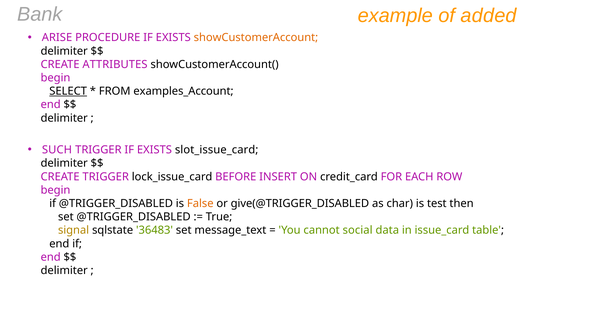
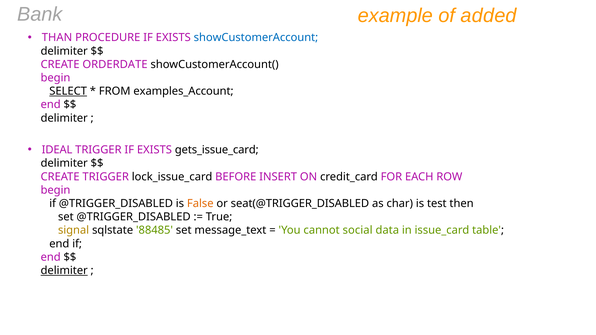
ARISE: ARISE -> THAN
showCustomerAccount colour: orange -> blue
ATTRIBUTES: ATTRIBUTES -> ORDERDATE
SUCH: SUCH -> IDEAL
slot_issue_card: slot_issue_card -> gets_issue_card
give(@TRIGGER_DISABLED: give(@TRIGGER_DISABLED -> seat(@TRIGGER_DISABLED
36483: 36483 -> 88485
delimiter at (64, 271) underline: none -> present
